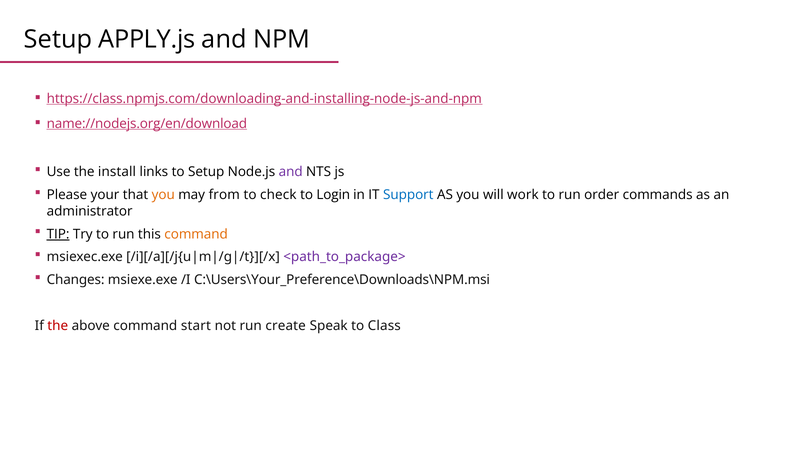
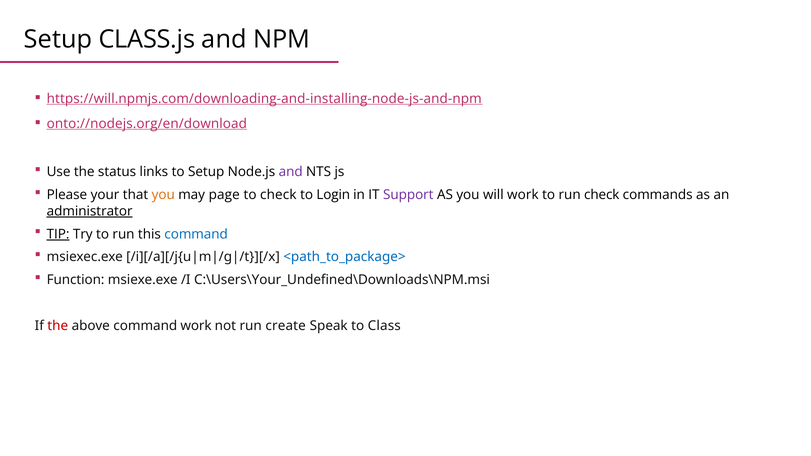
APPLY.js: APPLY.js -> CLASS.js
https://class.npmjs.com/downloading-and-installing-node-js-and-npm: https://class.npmjs.com/downloading-and-installing-node-js-and-npm -> https://will.npmjs.com/downloading-and-installing-node-js-and-npm
name://nodejs.org/en/download: name://nodejs.org/en/download -> onto://nodejs.org/en/download
install: install -> status
from: from -> page
Support colour: blue -> purple
run order: order -> check
administrator underline: none -> present
command at (196, 234) colour: orange -> blue
<path_to_package> colour: purple -> blue
Changes: Changes -> Function
C:\Users\Your_Preference\Downloads\NPM.msi: C:\Users\Your_Preference\Downloads\NPM.msi -> C:\Users\Your_Undefined\Downloads\NPM.msi
command start: start -> work
